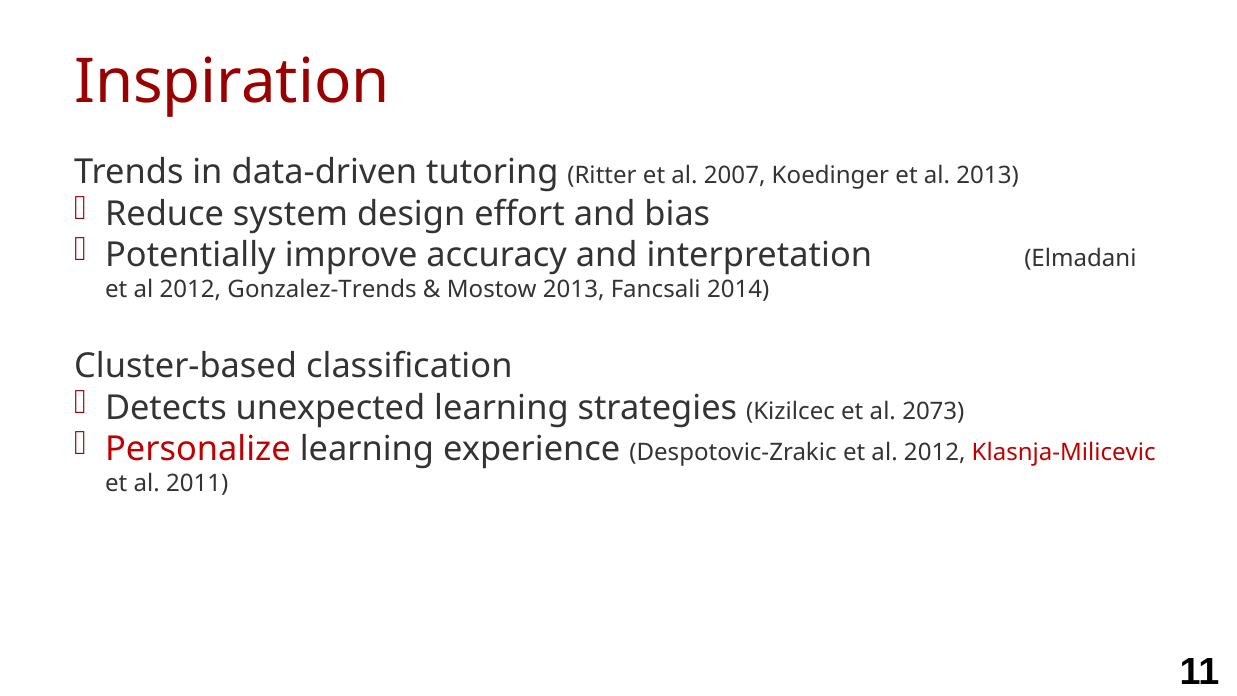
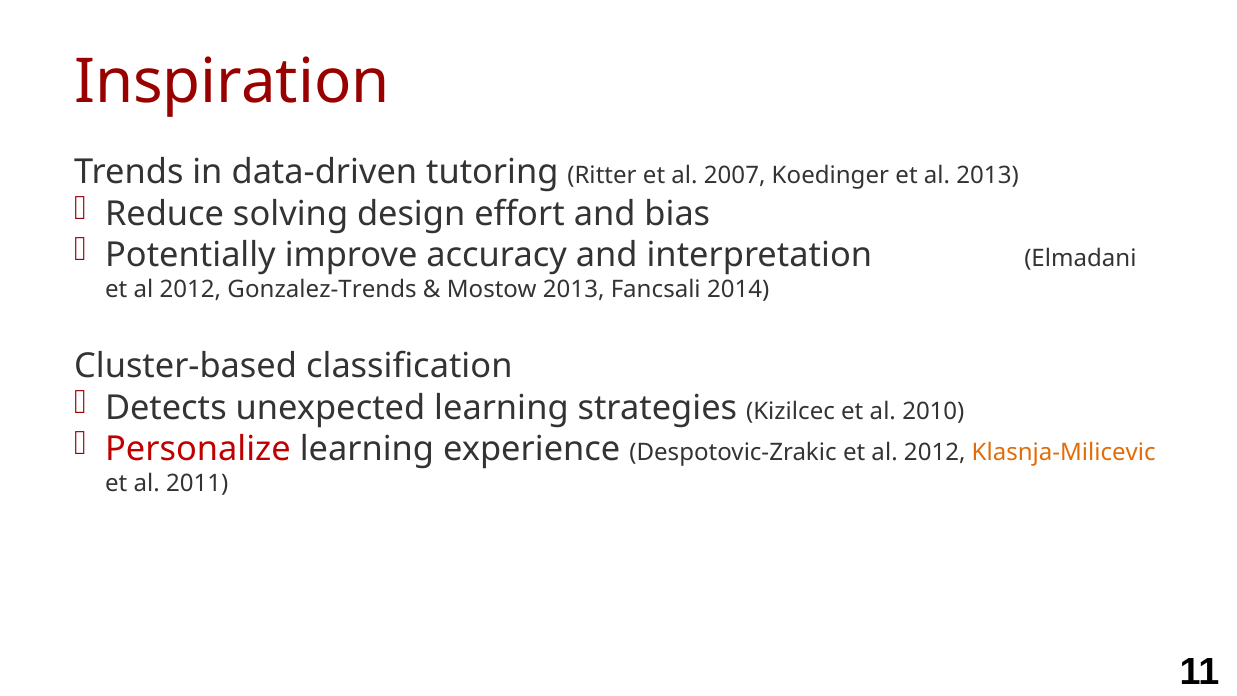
system: system -> solving
2073: 2073 -> 2010
Klasnja-Milicevic colour: red -> orange
